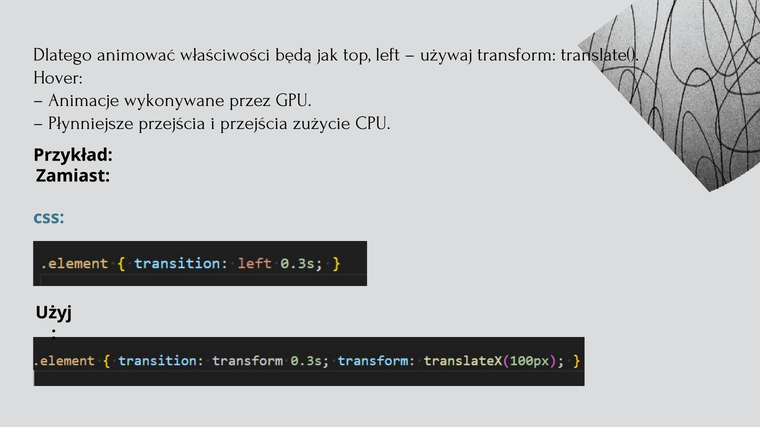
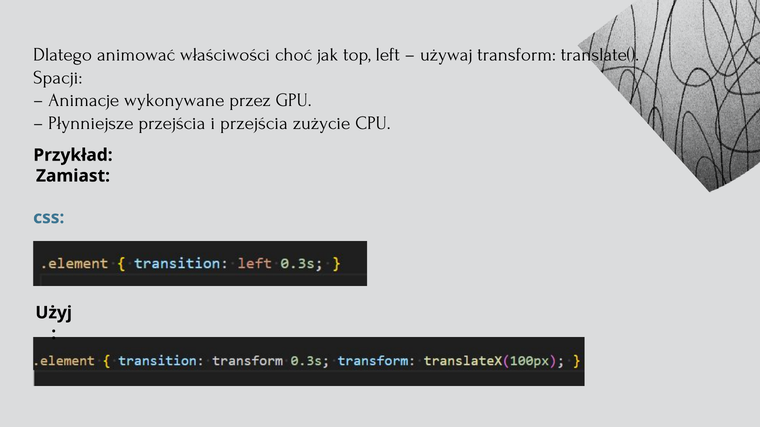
będą: będą -> choć
Hover: Hover -> Spacji
